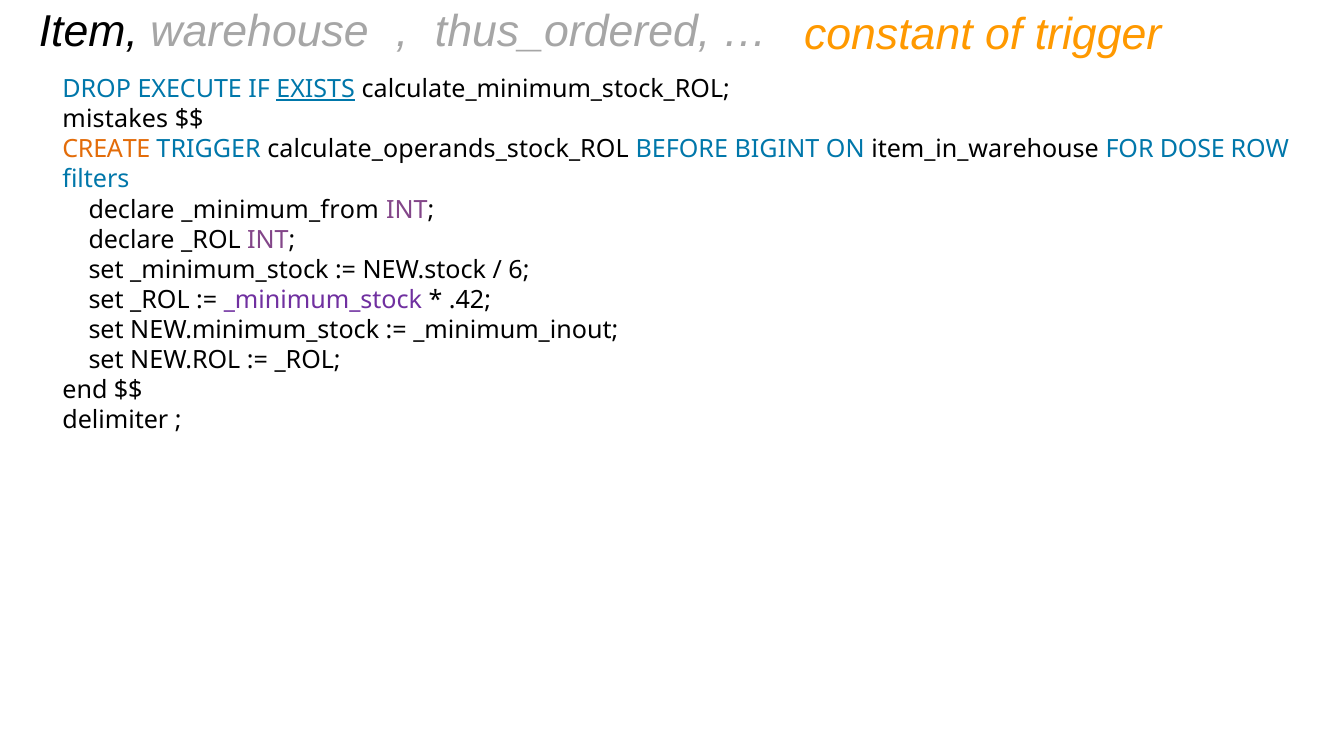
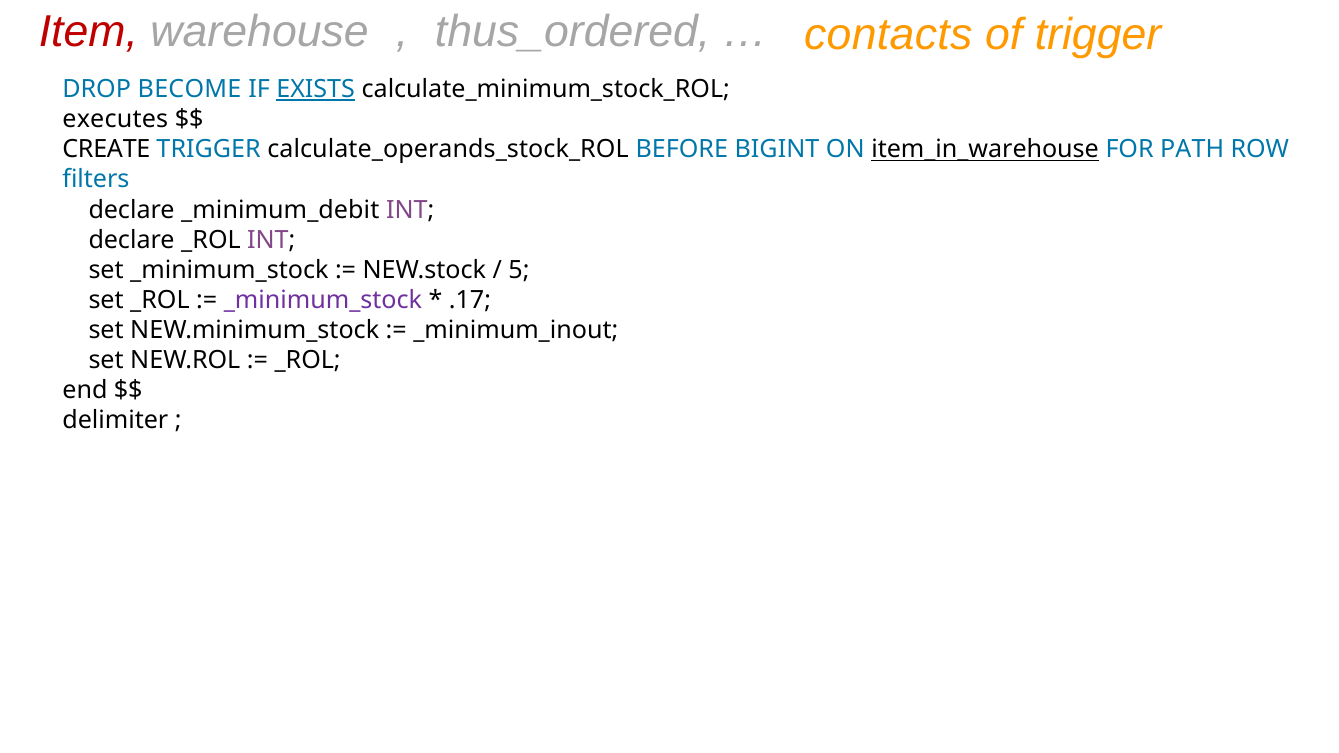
Item colour: black -> red
constant: constant -> contacts
EXECUTE: EXECUTE -> BECOME
mistakes: mistakes -> executes
CREATE colour: orange -> black
item_in_warehouse underline: none -> present
DOSE: DOSE -> PATH
_minimum_from: _minimum_from -> _minimum_debit
6: 6 -> 5
.42: .42 -> .17
